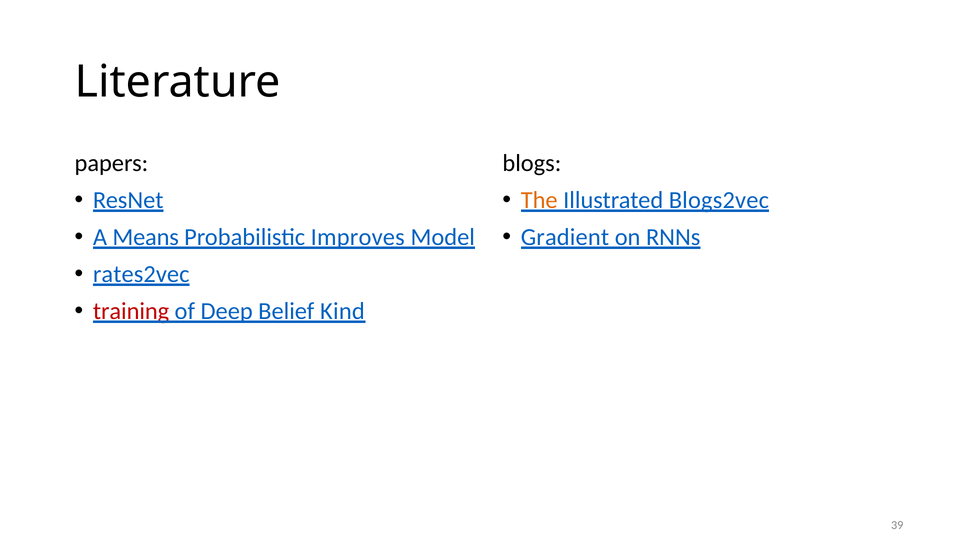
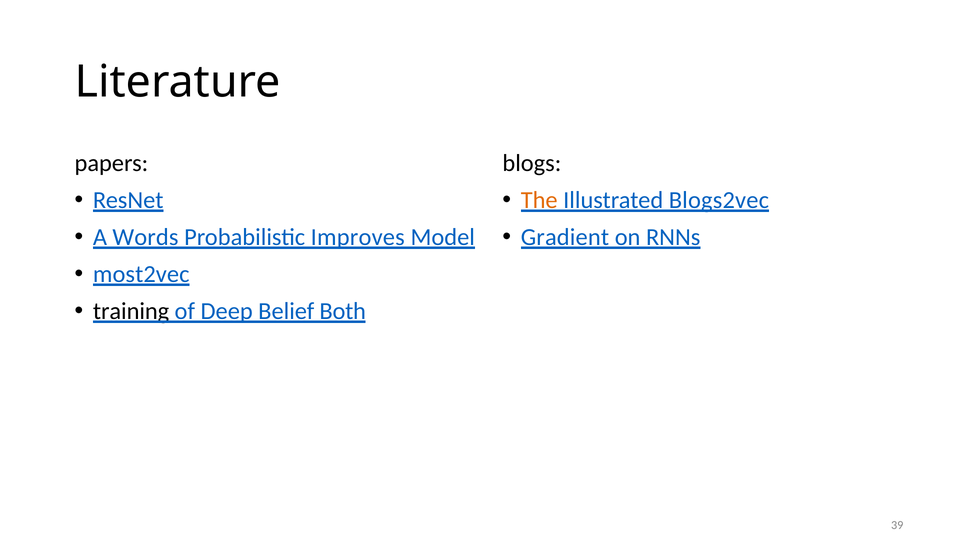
Means: Means -> Words
rates2vec: rates2vec -> most2vec
training colour: red -> black
Kind: Kind -> Both
